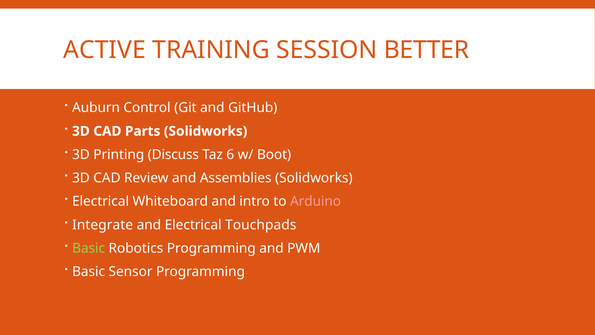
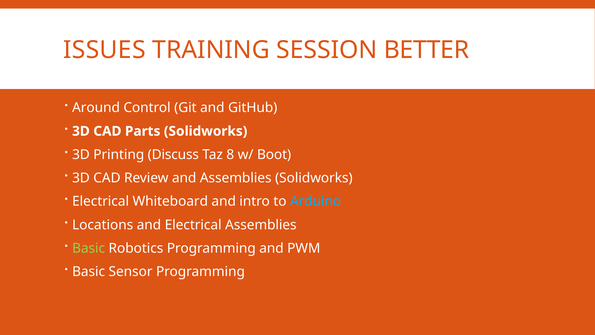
ACTIVE: ACTIVE -> ISSUES
Auburn: Auburn -> Around
6: 6 -> 8
Arduino colour: pink -> light blue
Integrate: Integrate -> Locations
Electrical Touchpads: Touchpads -> Assemblies
